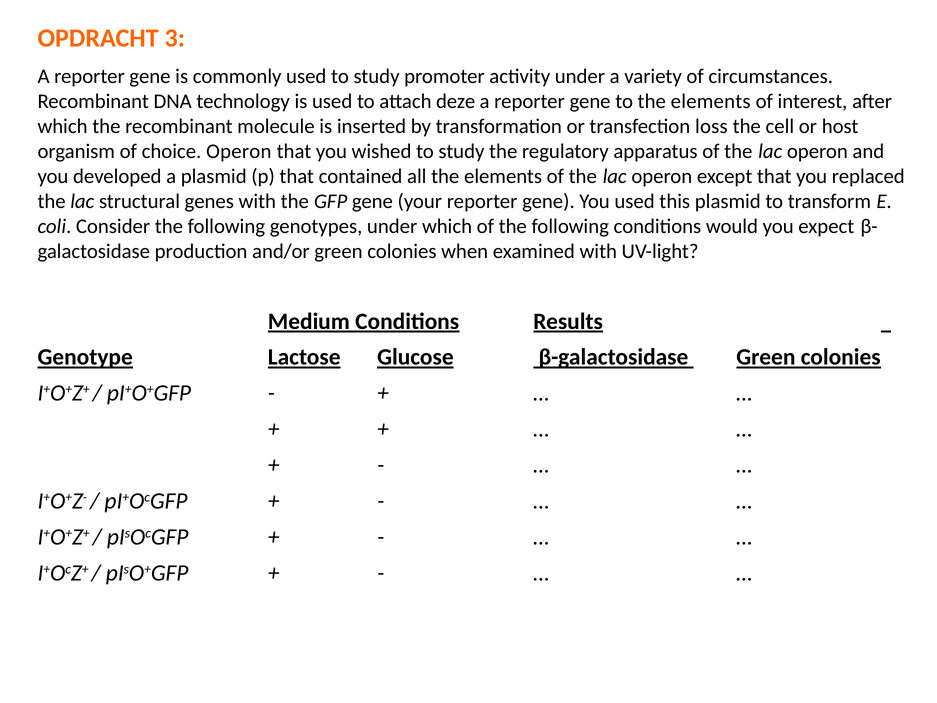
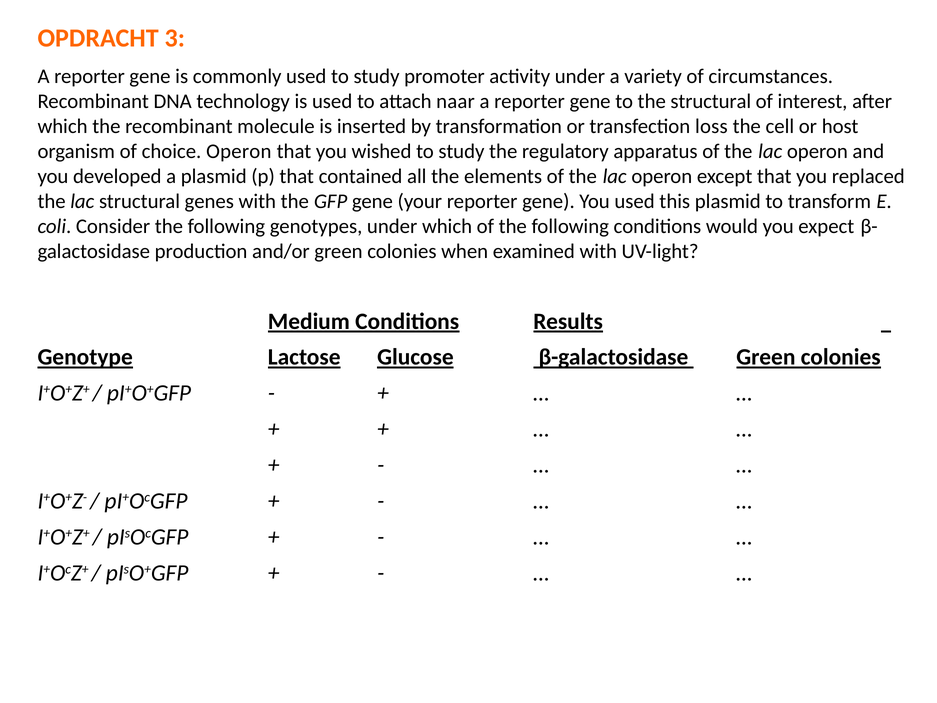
deze: deze -> naar
to the elements: elements -> structural
